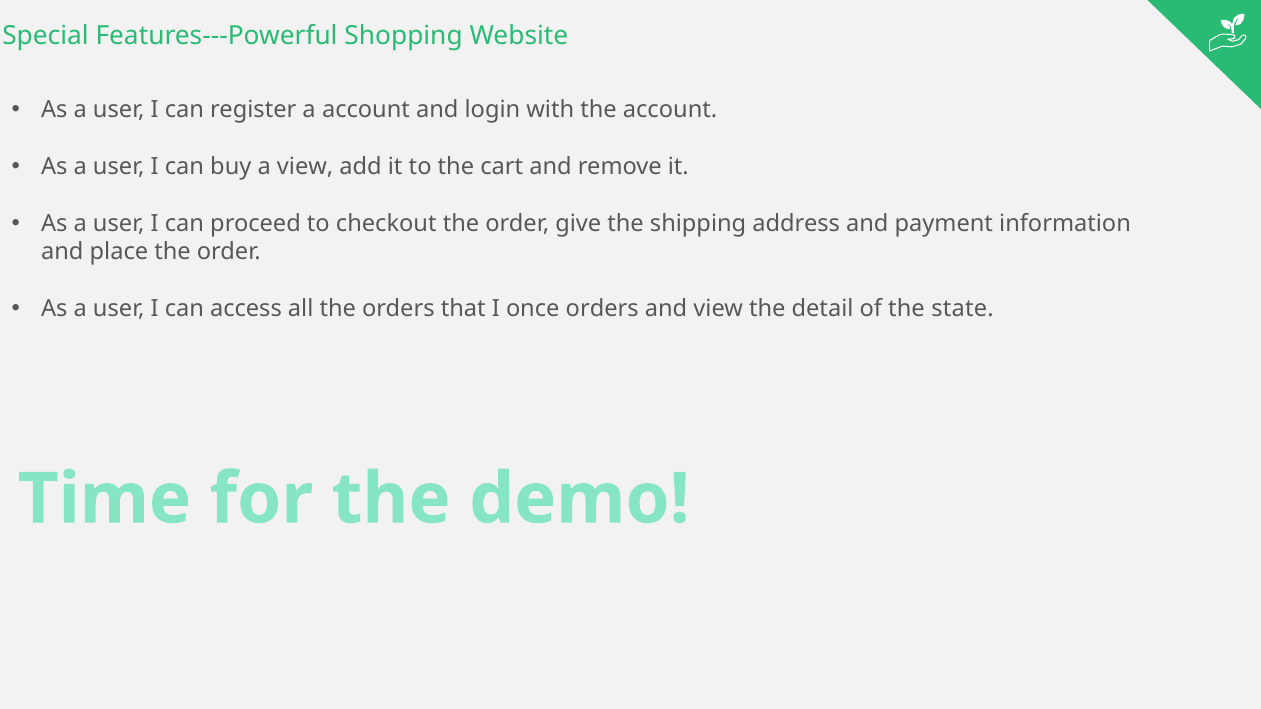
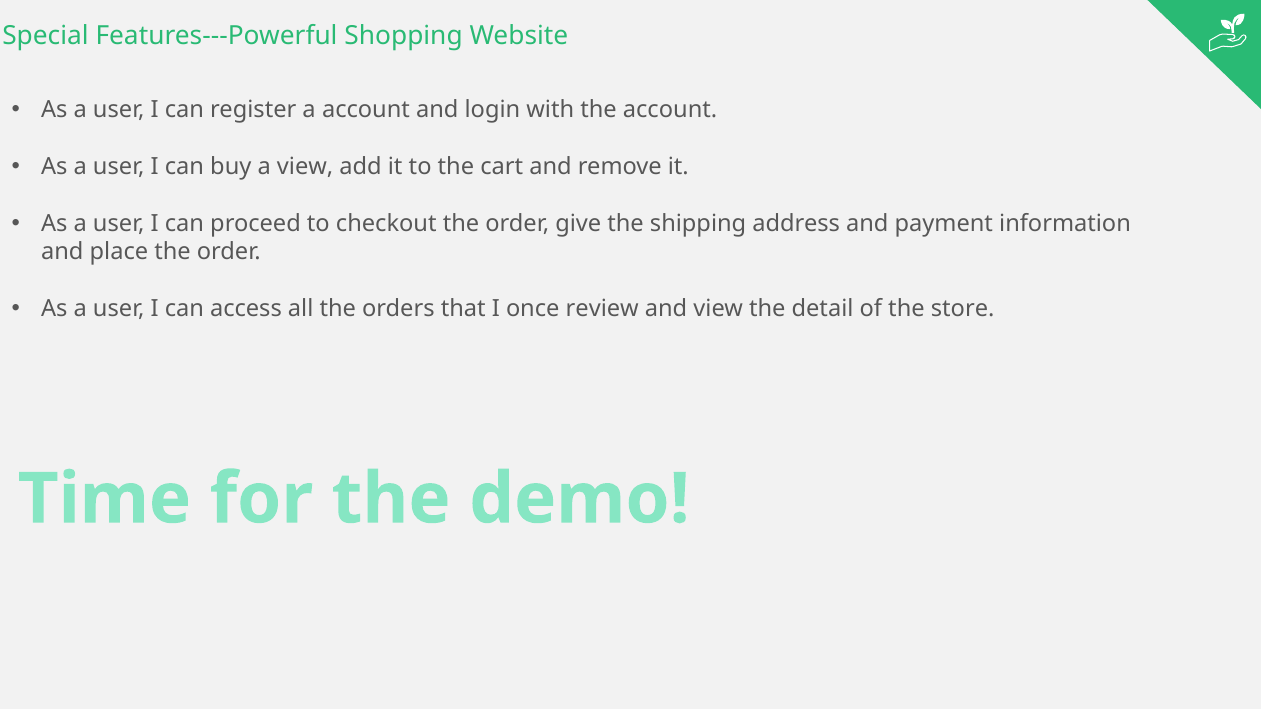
once orders: orders -> review
state: state -> store
